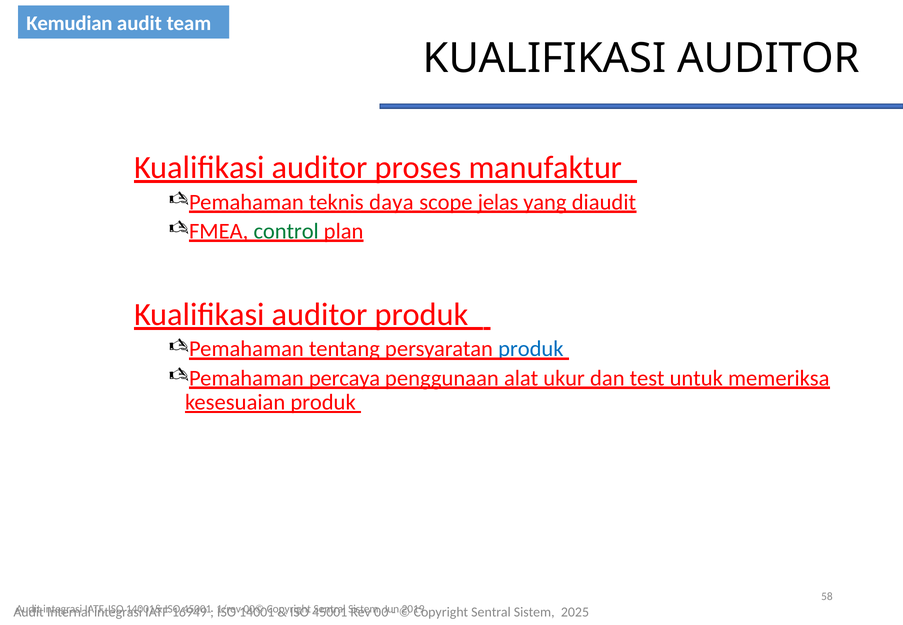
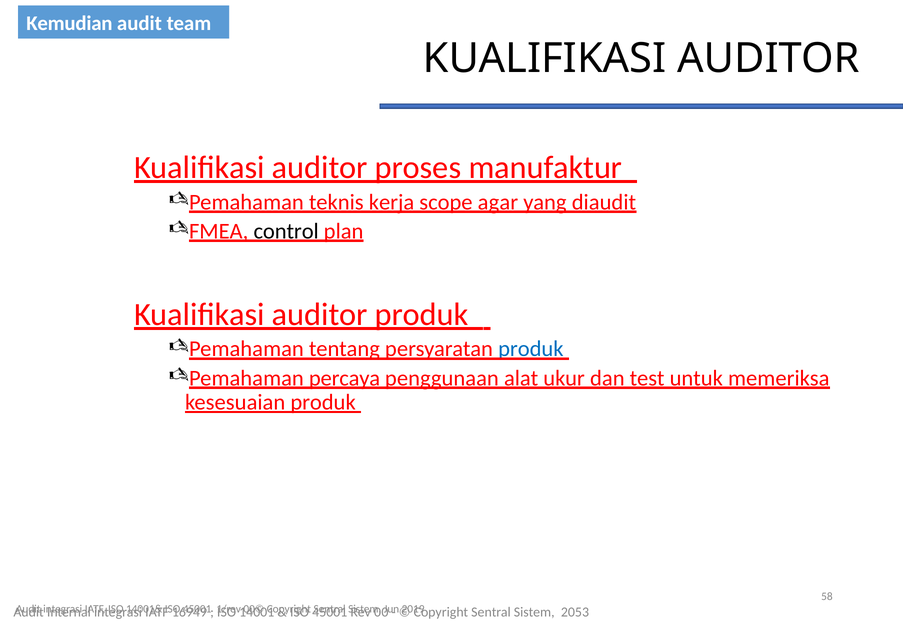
daya: daya -> kerja
jelas: jelas -> agar
control colour: green -> black
2025: 2025 -> 2053
